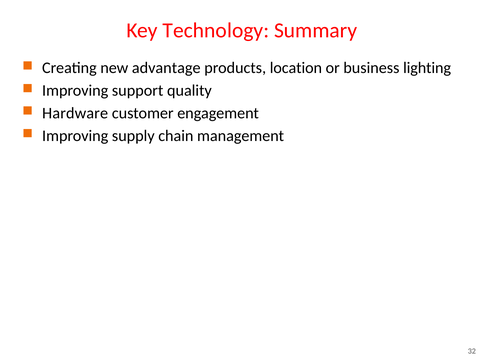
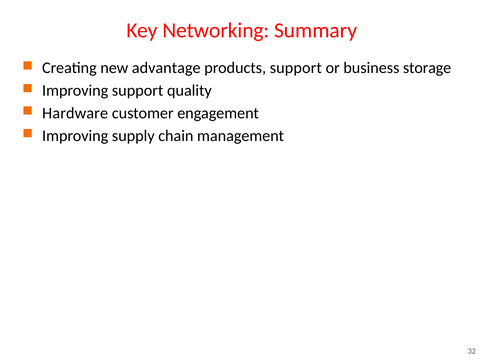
Technology: Technology -> Networking
products location: location -> support
lighting: lighting -> storage
